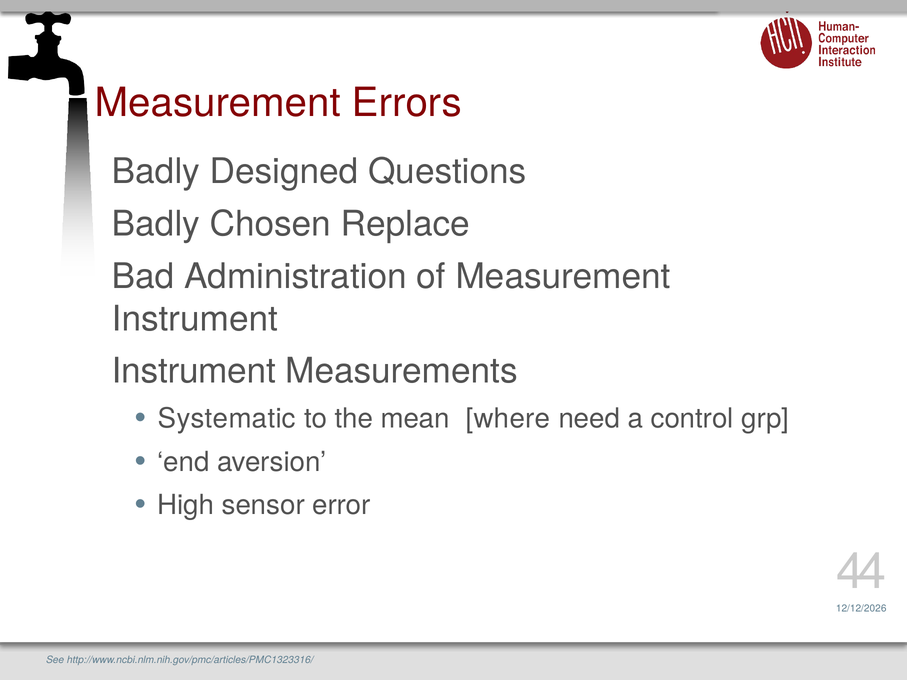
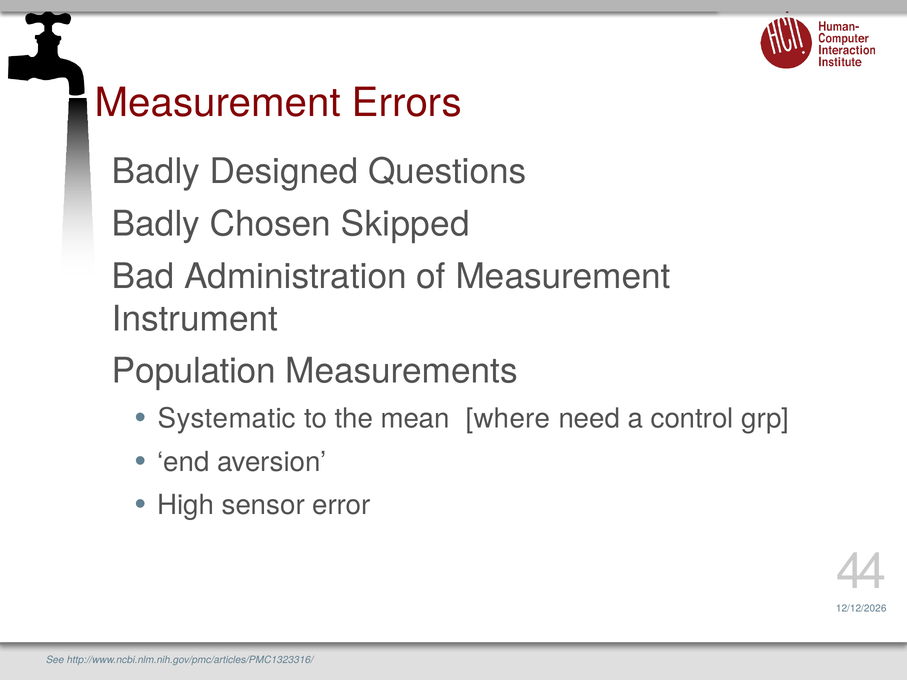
Replace: Replace -> Skipped
Instrument at (194, 371): Instrument -> Population
